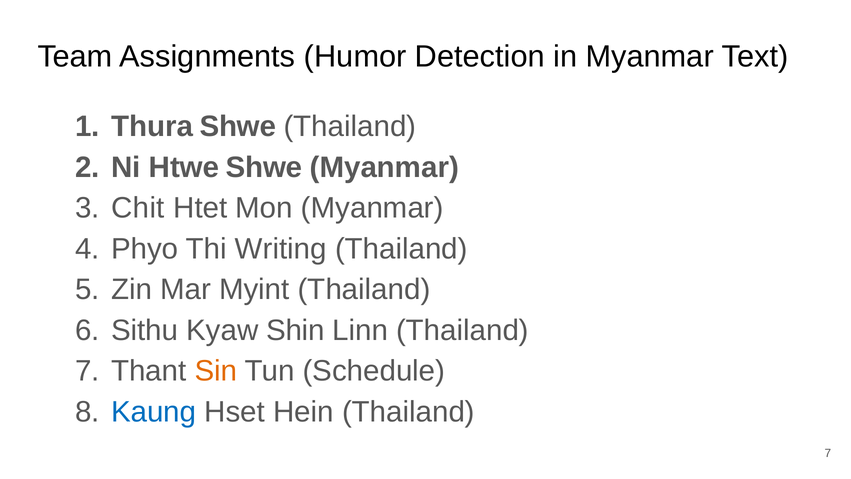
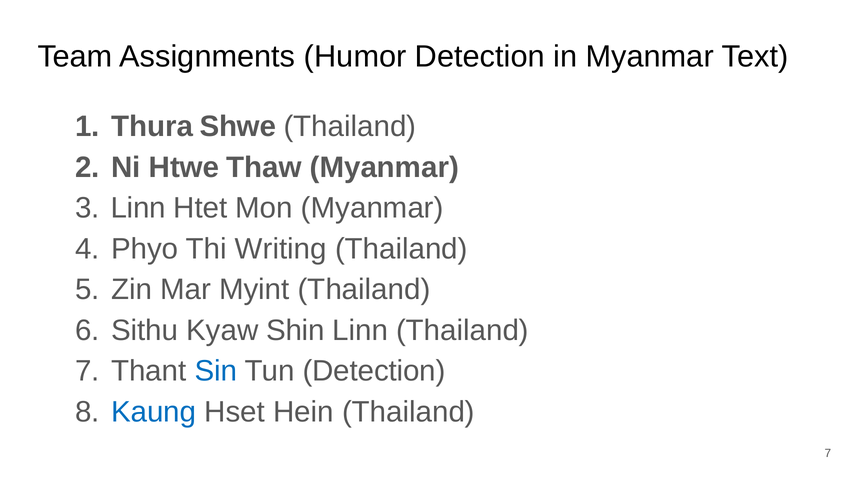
Htwe Shwe: Shwe -> Thaw
Chit at (138, 208): Chit -> Linn
Sin colour: orange -> blue
Tun Schedule: Schedule -> Detection
